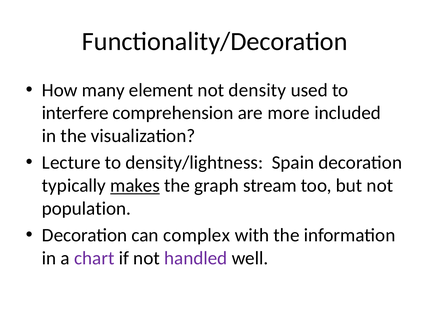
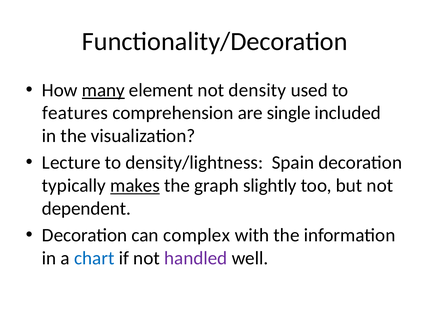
many underline: none -> present
interfere: interfere -> features
more: more -> single
stream: stream -> slightly
population: population -> dependent
chart colour: purple -> blue
